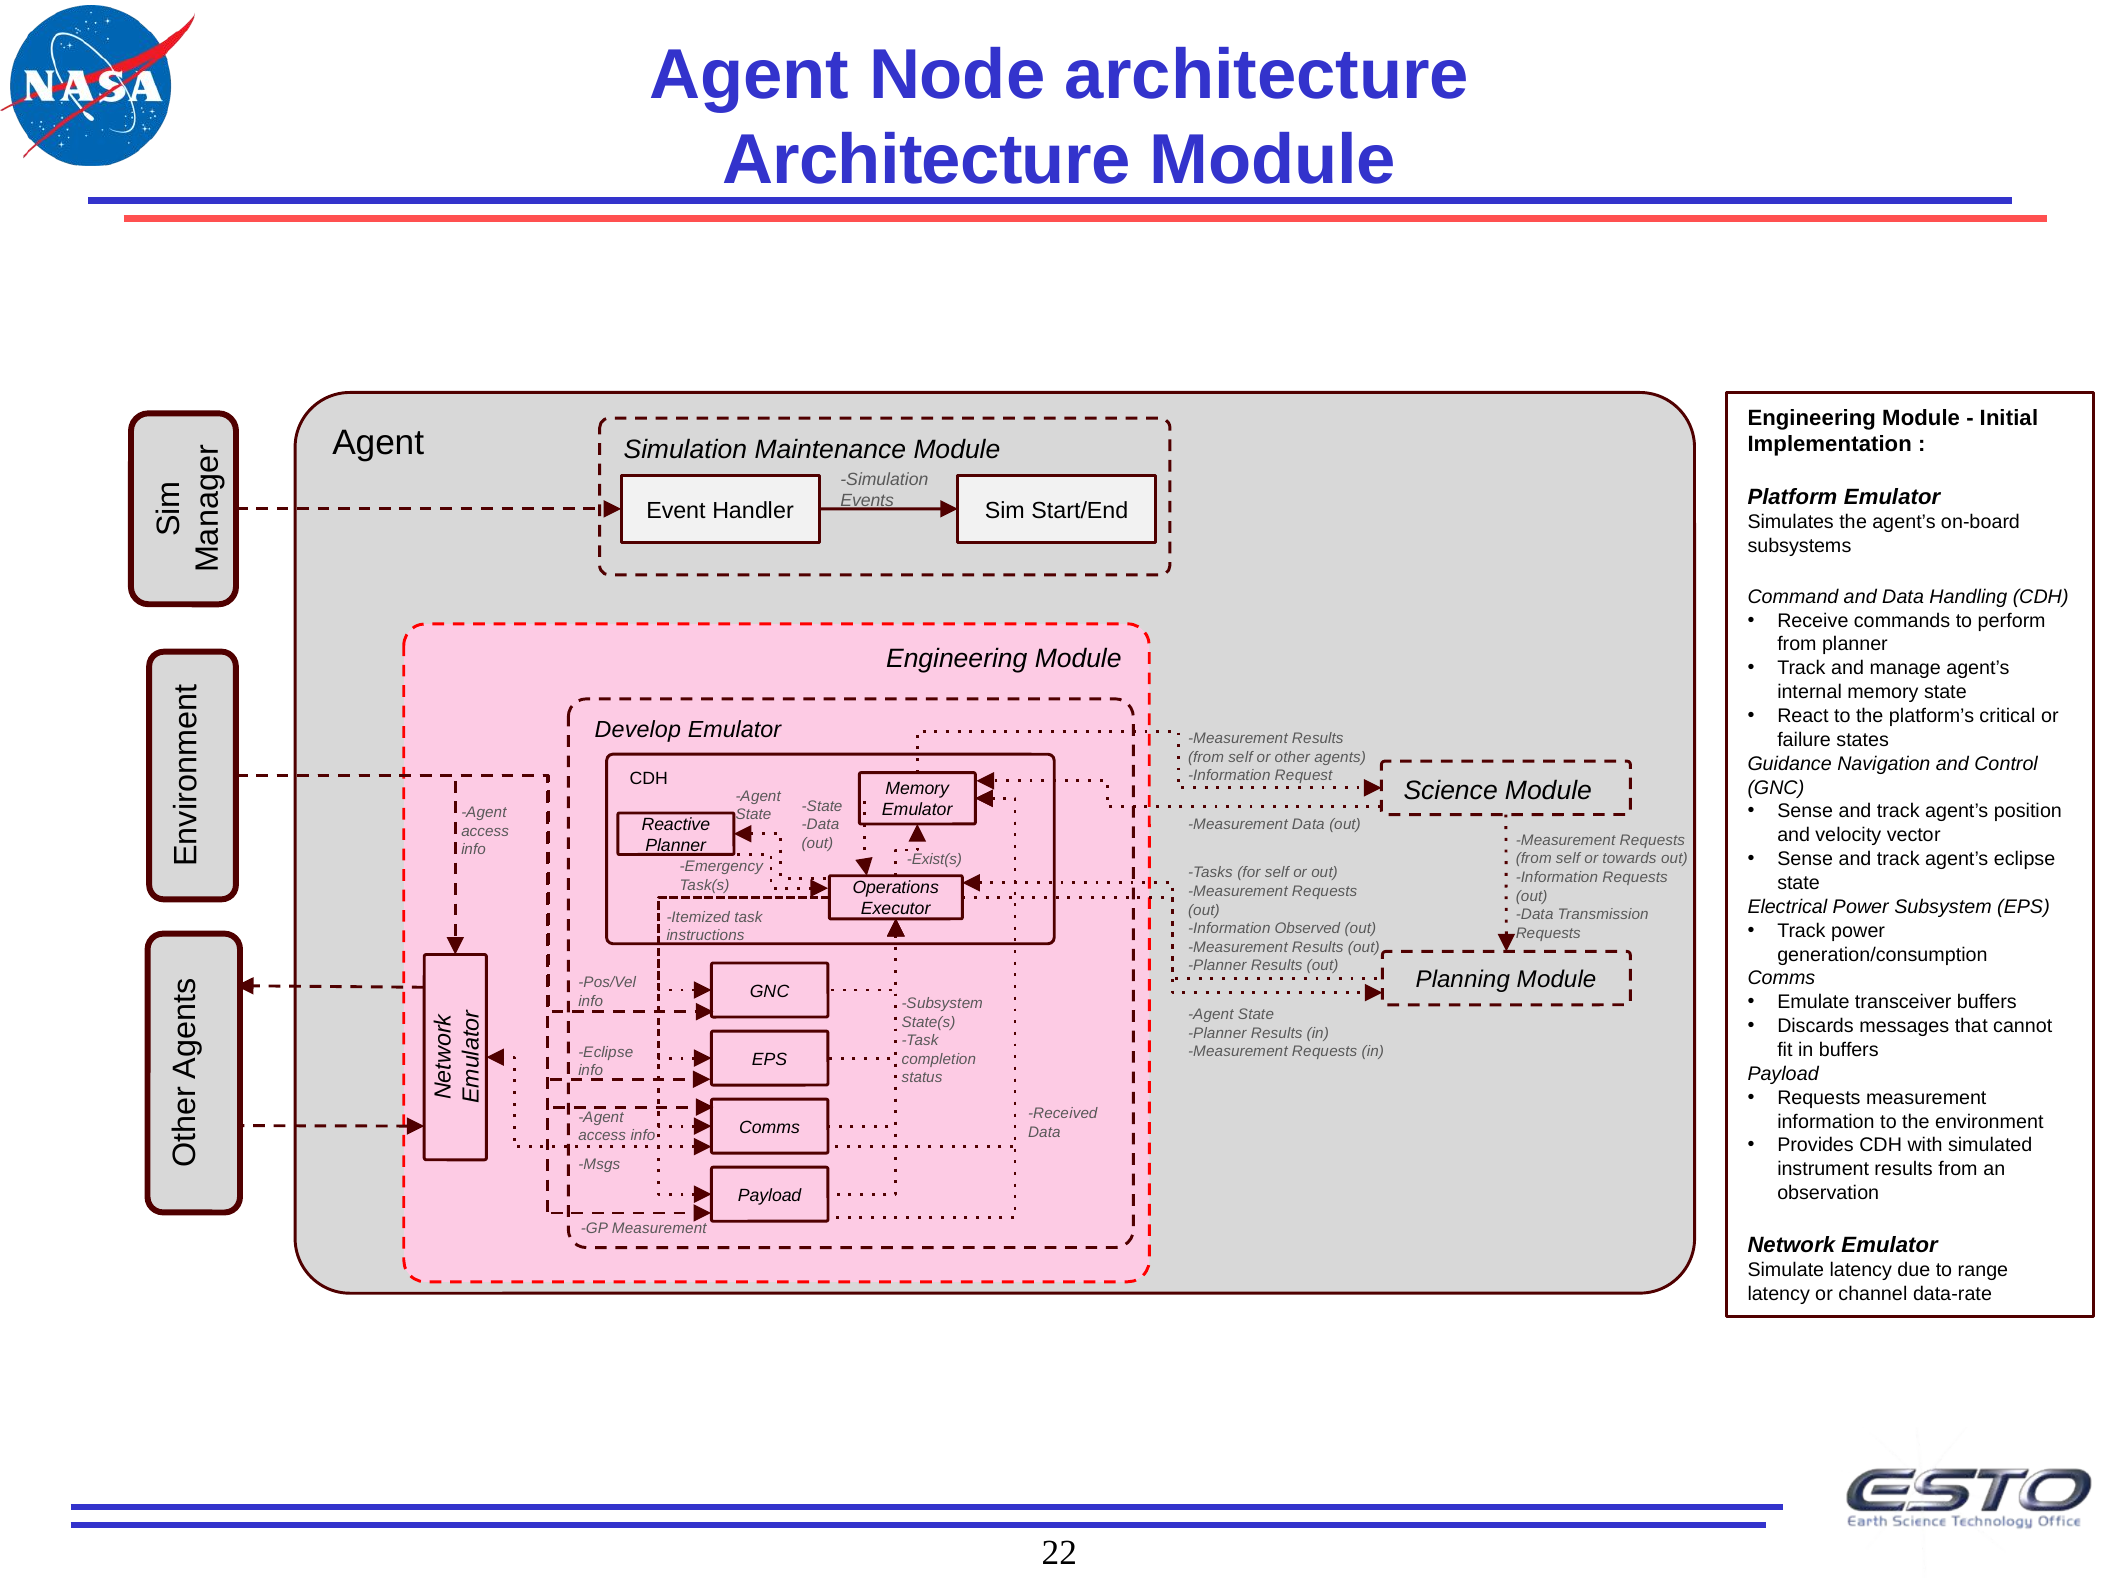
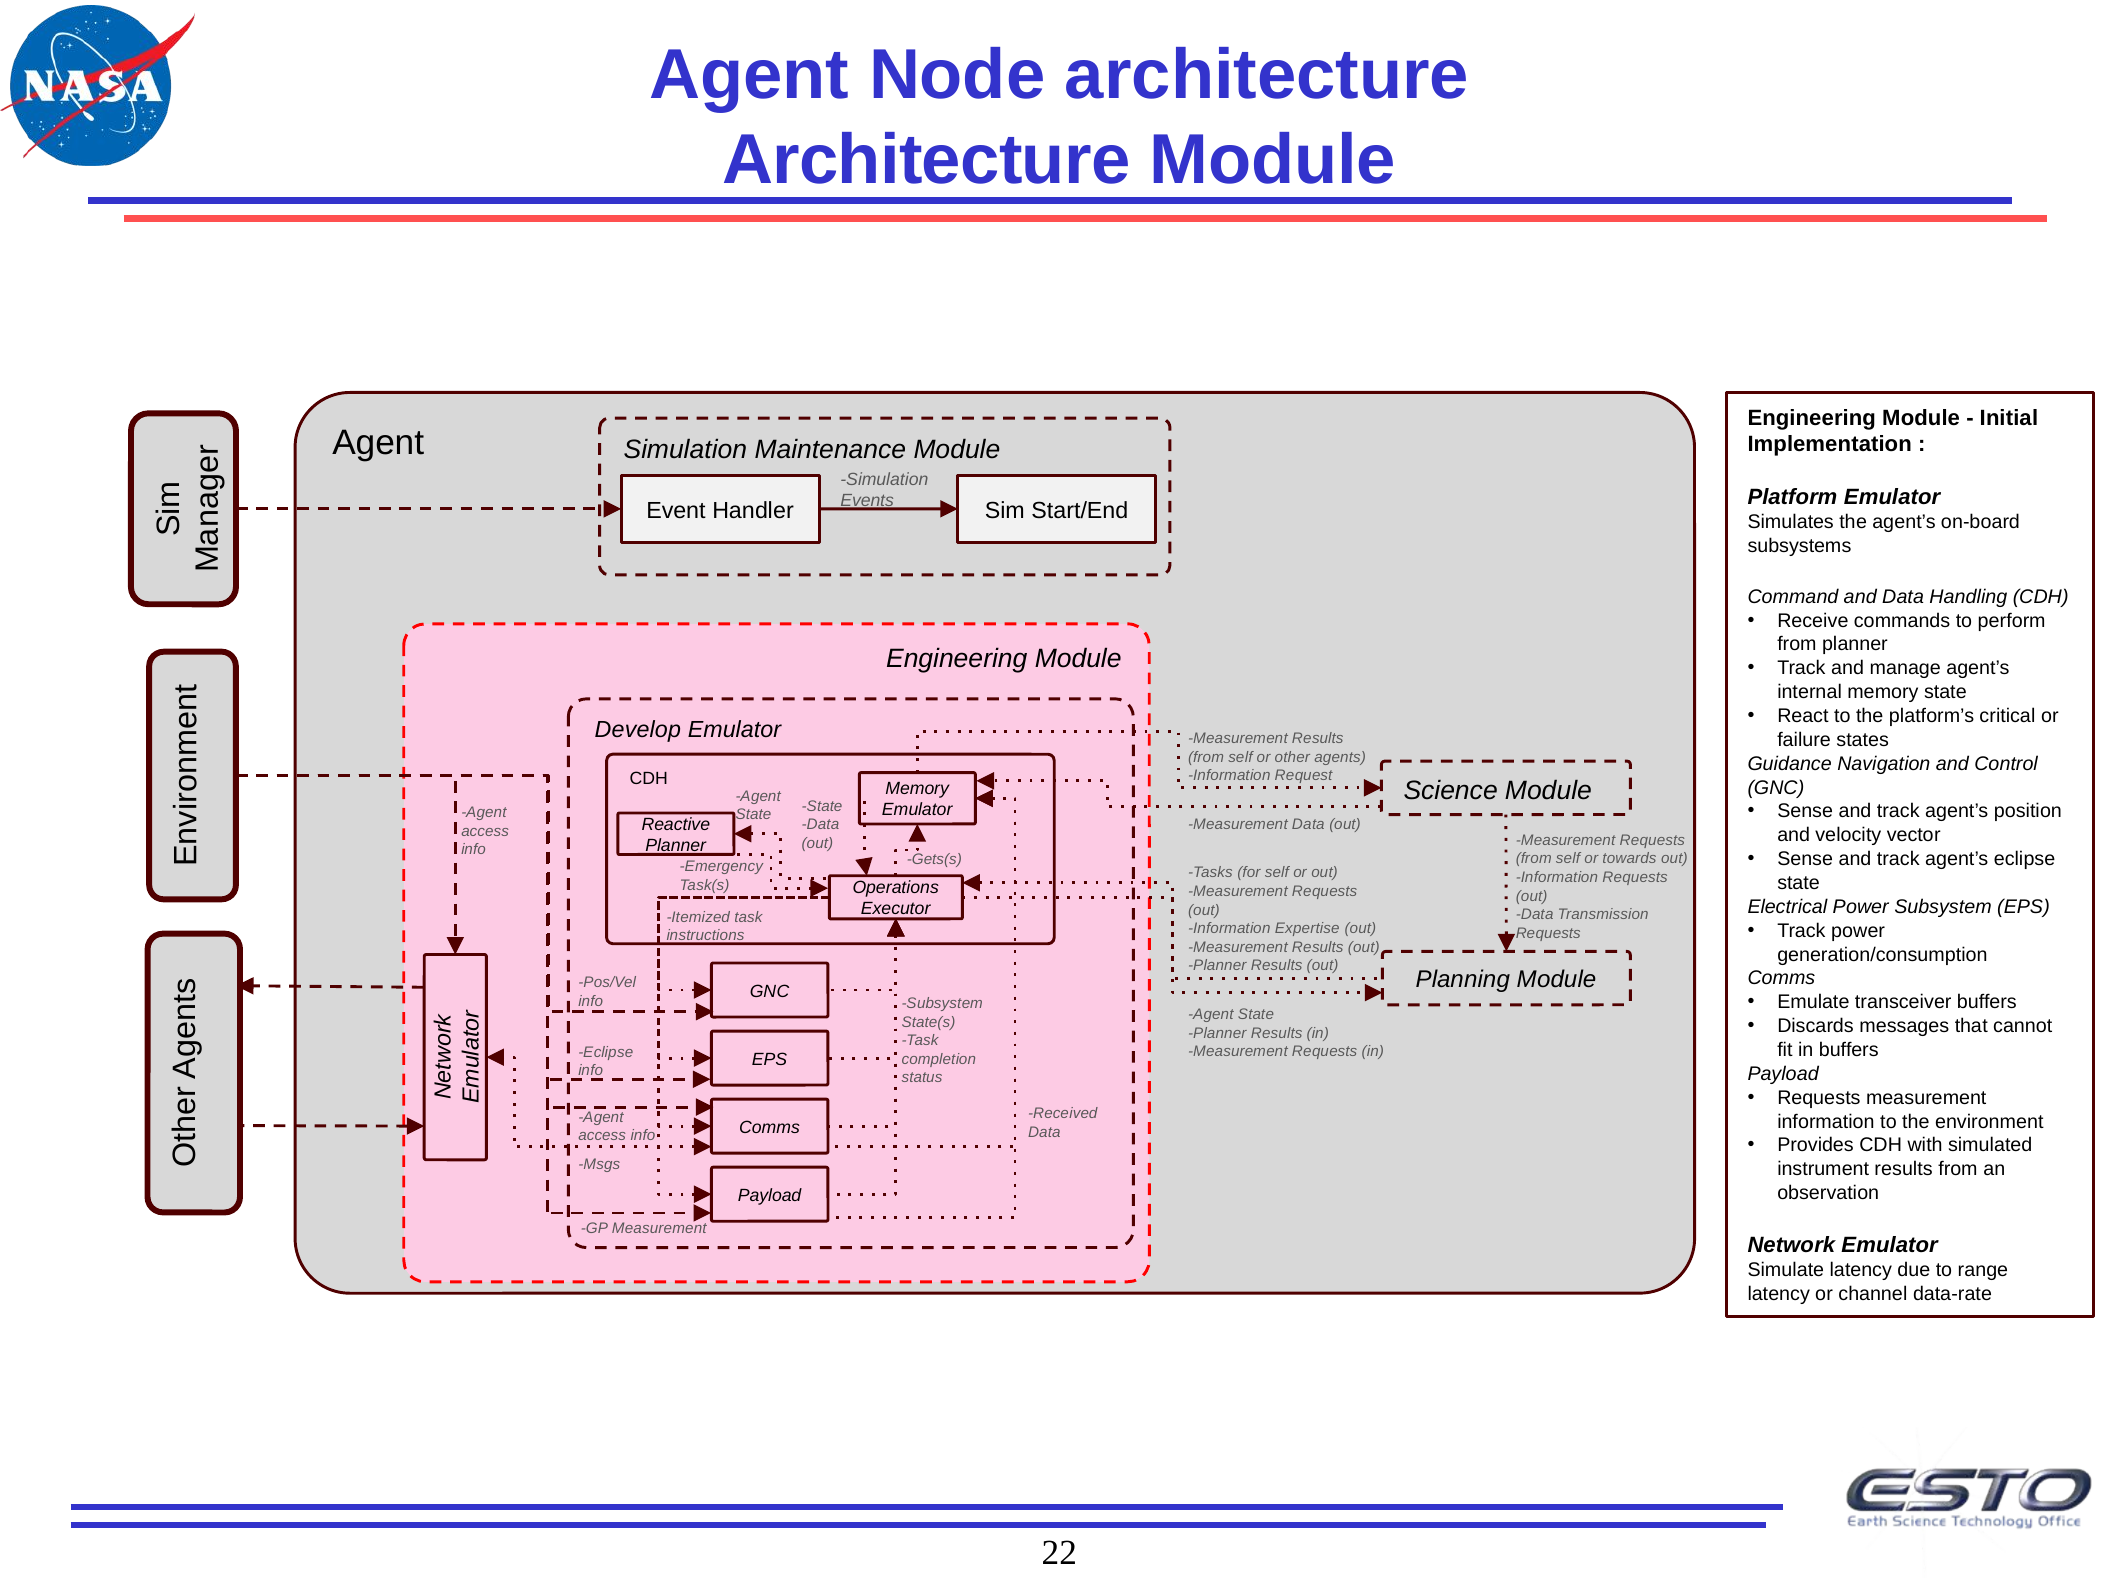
Exist(s: Exist(s -> Gets(s
Observed: Observed -> Expertise
